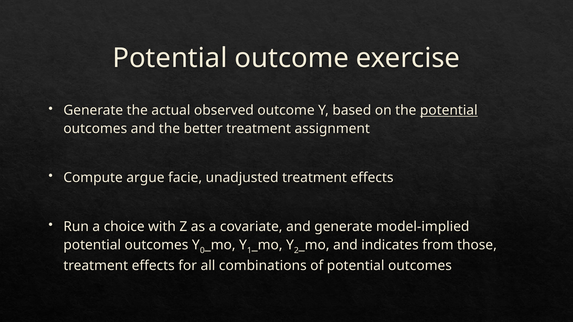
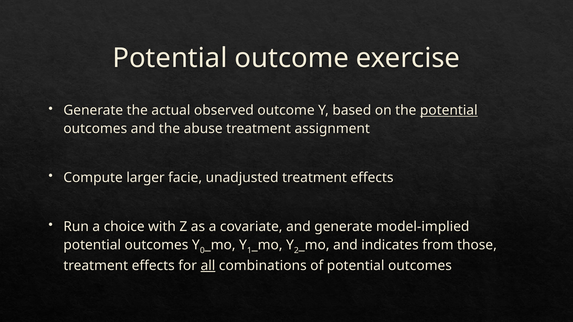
better: better -> abuse
argue: argue -> larger
all underline: none -> present
